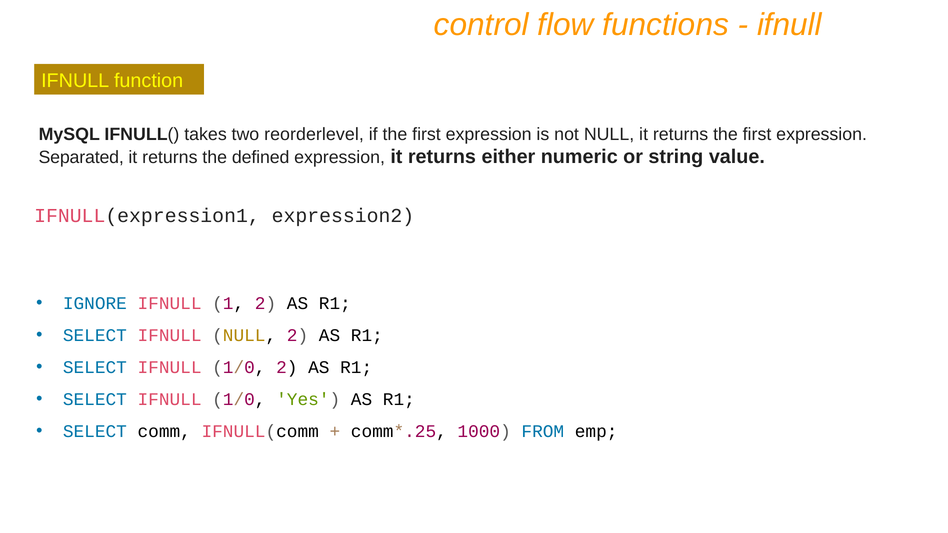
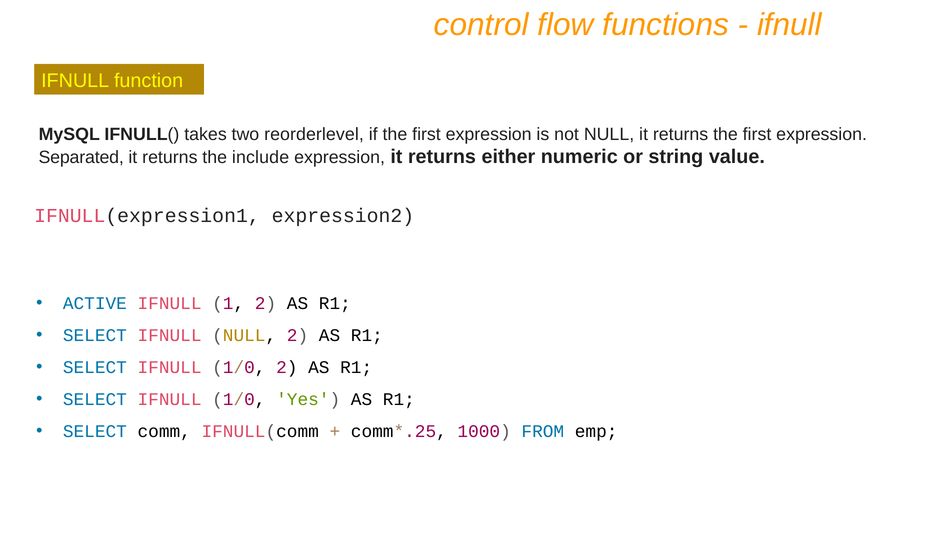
defined: defined -> include
IGNORE: IGNORE -> ACTIVE
